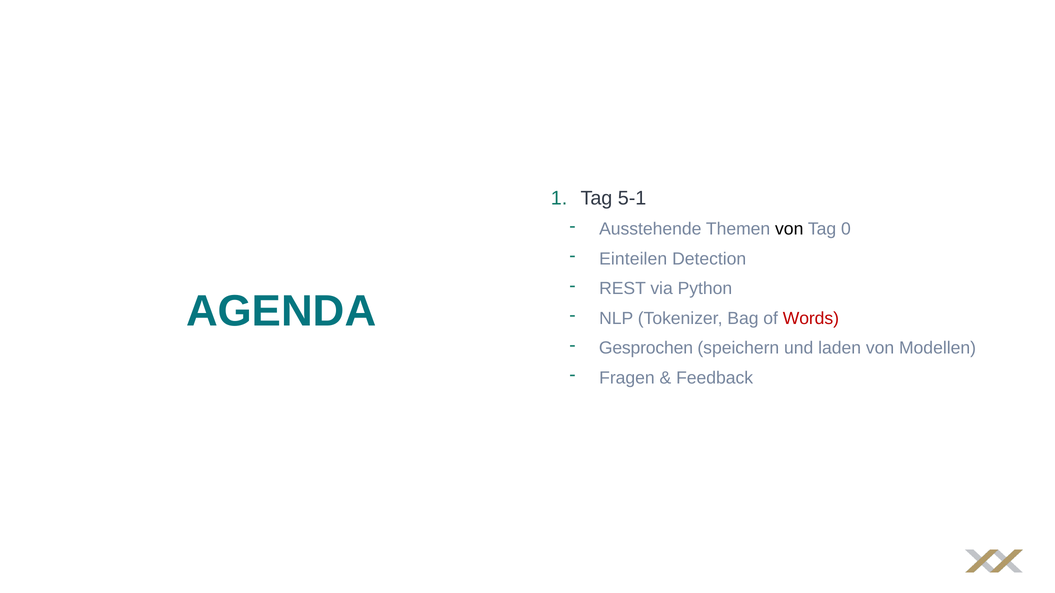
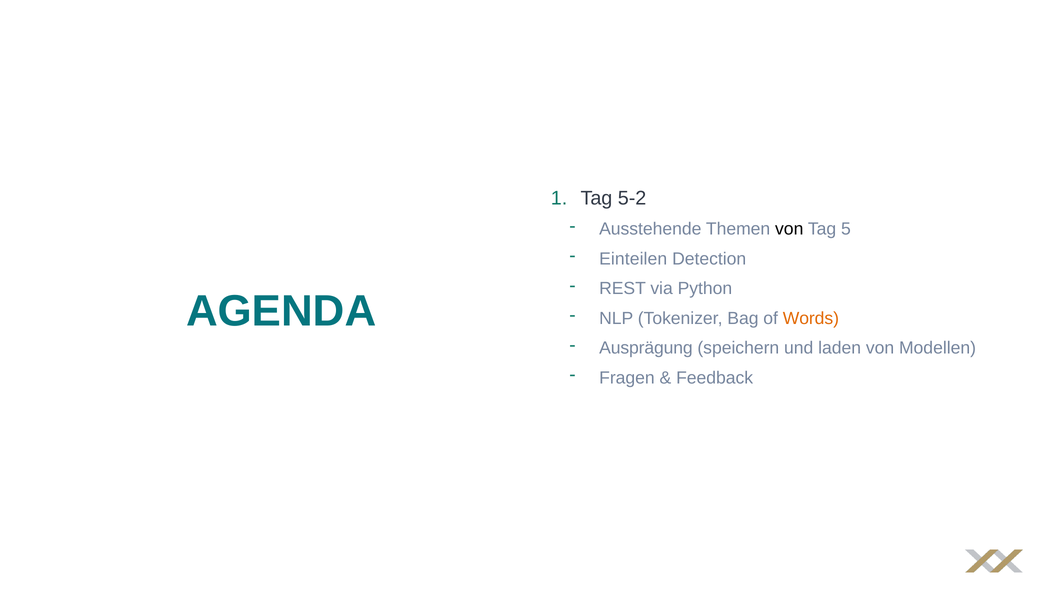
5-1: 5-1 -> 5-2
0: 0 -> 5
Words colour: red -> orange
Gesprochen: Gesprochen -> Ausprägung
